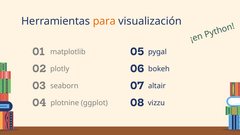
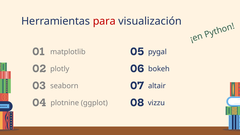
para colour: orange -> red
